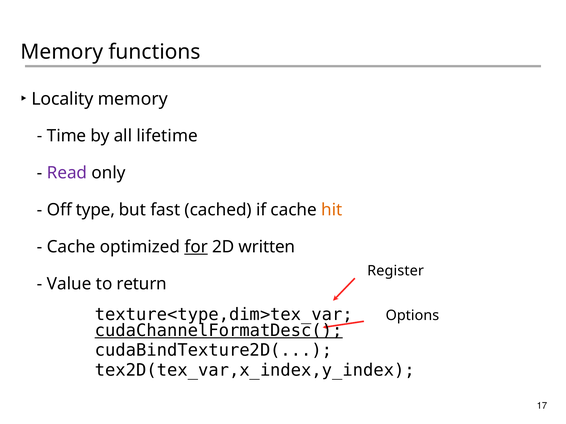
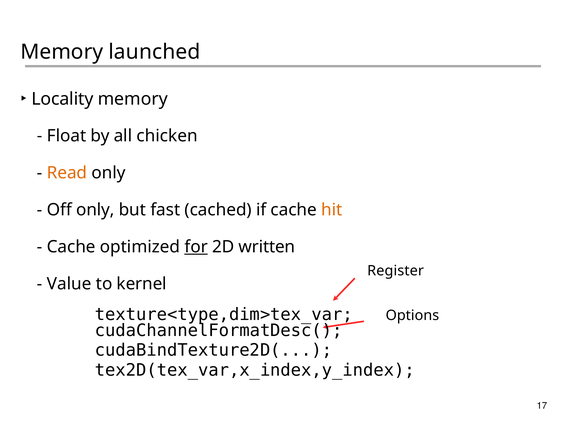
functions: functions -> launched
Time: Time -> Float
lifetime: lifetime -> chicken
Read colour: purple -> orange
Off type: type -> only
return: return -> kernel
cudaChannelFormatDesc( underline: present -> none
